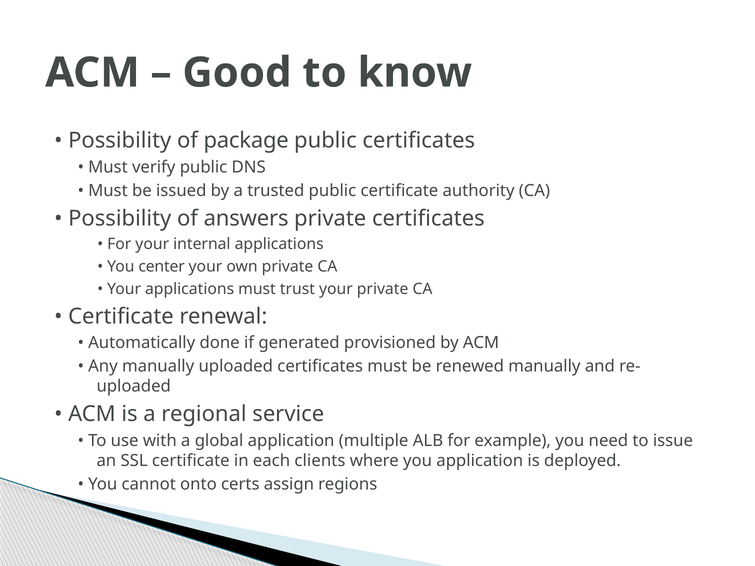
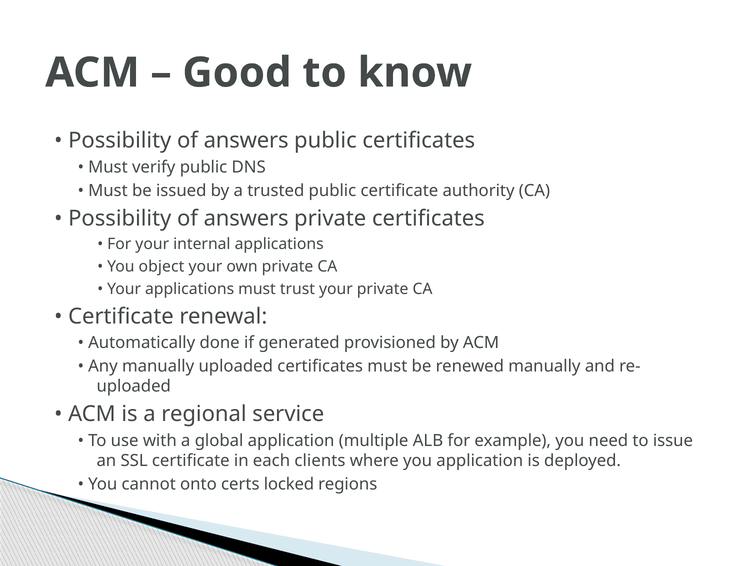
package at (246, 141): package -> answers
center: center -> object
assign: assign -> locked
